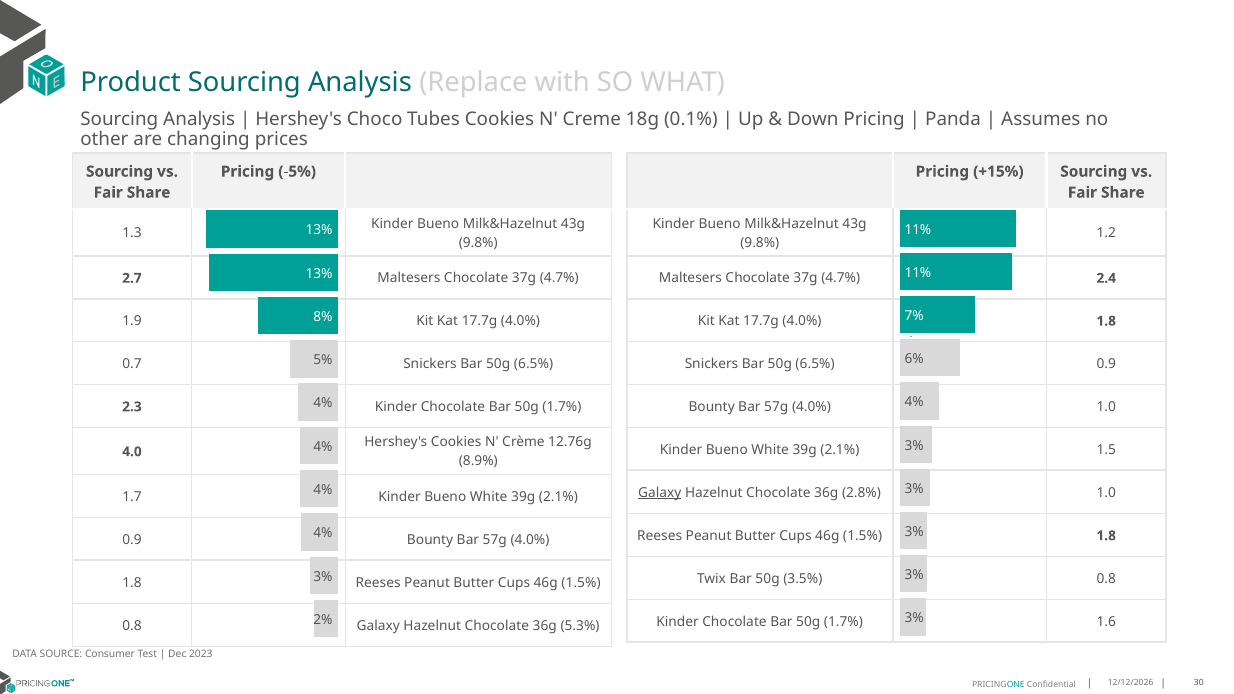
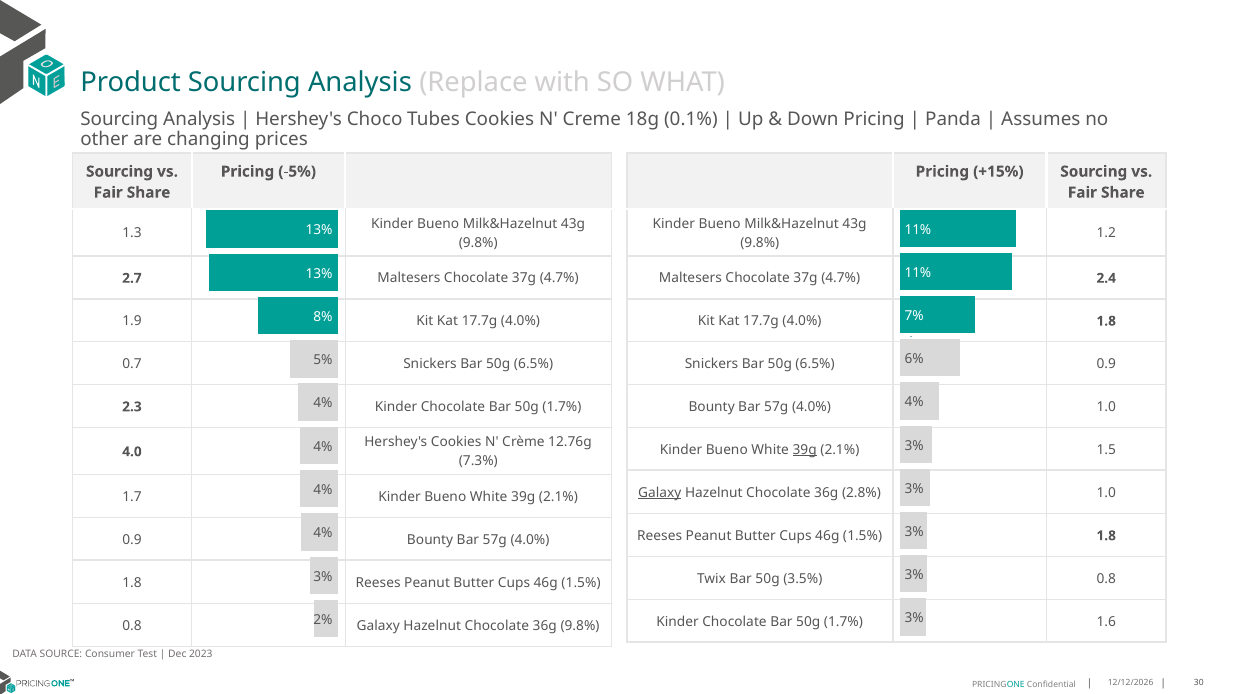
39g at (805, 450) underline: none -> present
8.9%: 8.9% -> 7.3%
36g 5.3%: 5.3% -> 9.8%
